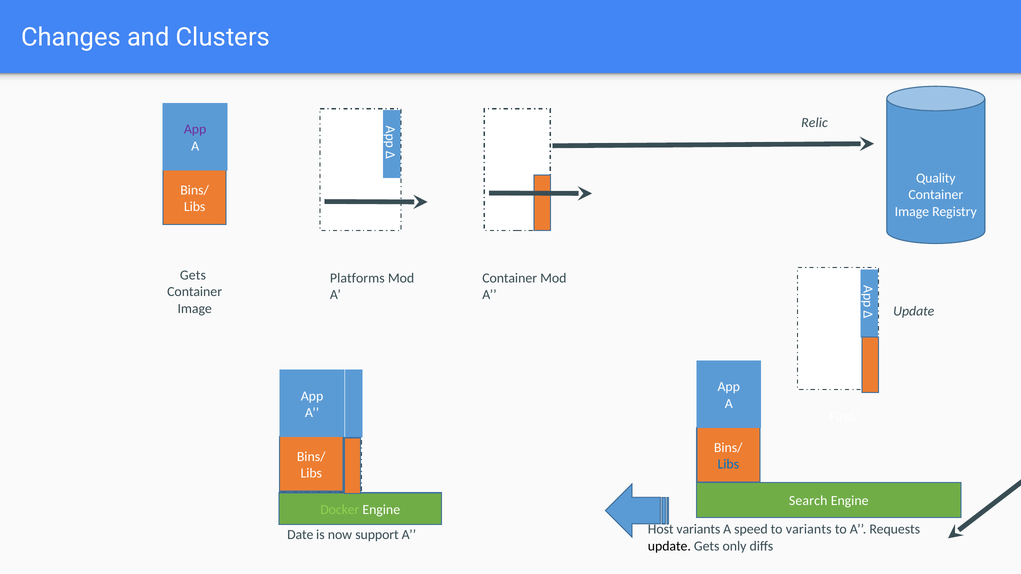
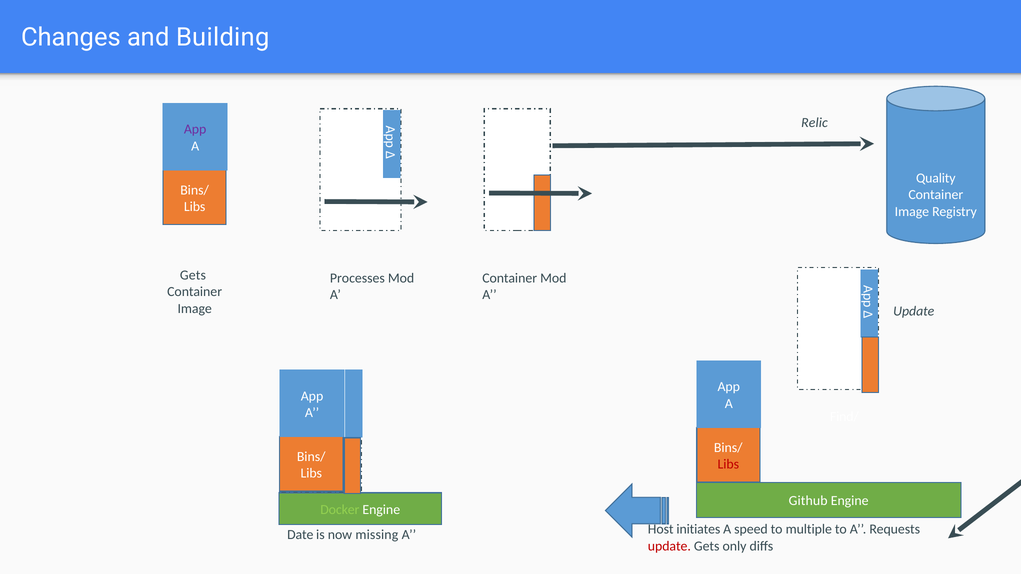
Clusters: Clusters -> Building
Platforms: Platforms -> Processes
Libs at (728, 464) colour: blue -> red
Search: Search -> Github
Host variants: variants -> initiates
to variants: variants -> multiple
support: support -> missing
update at (669, 546) colour: black -> red
